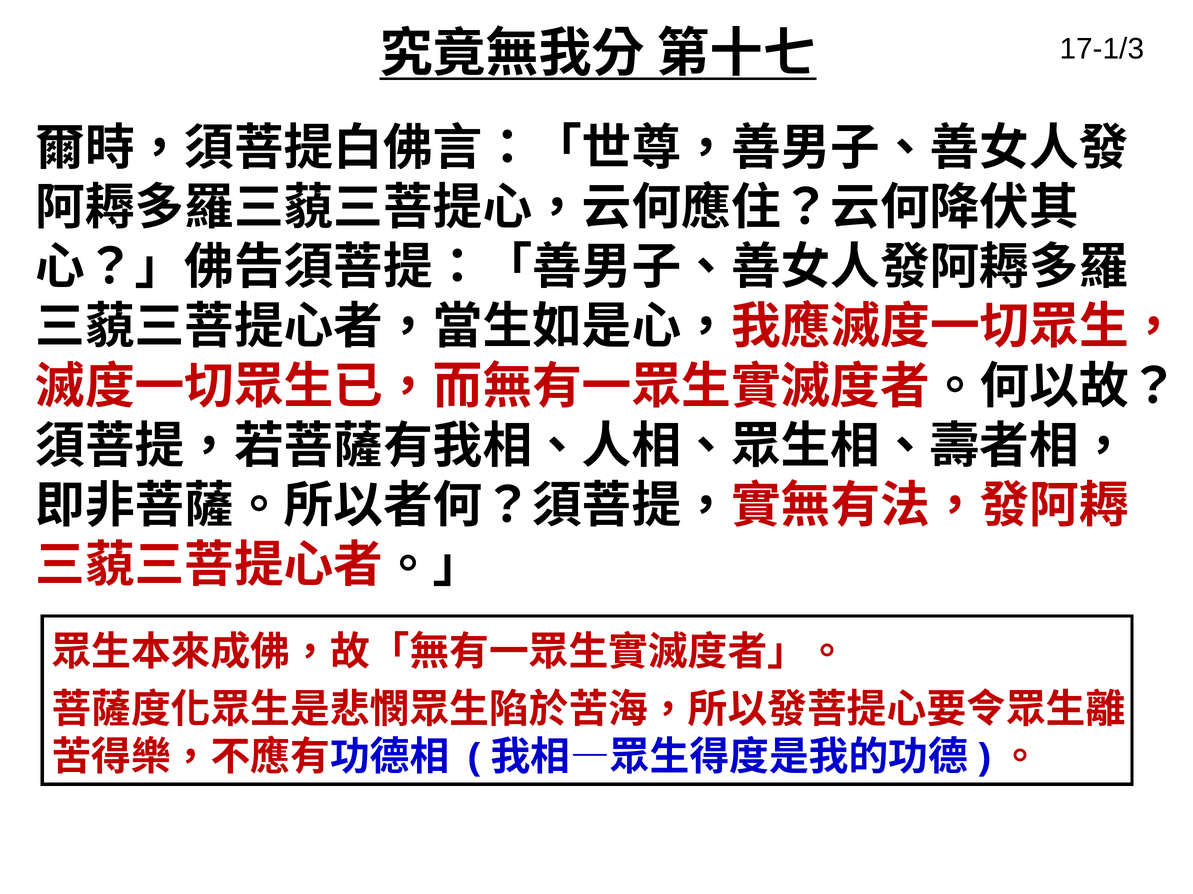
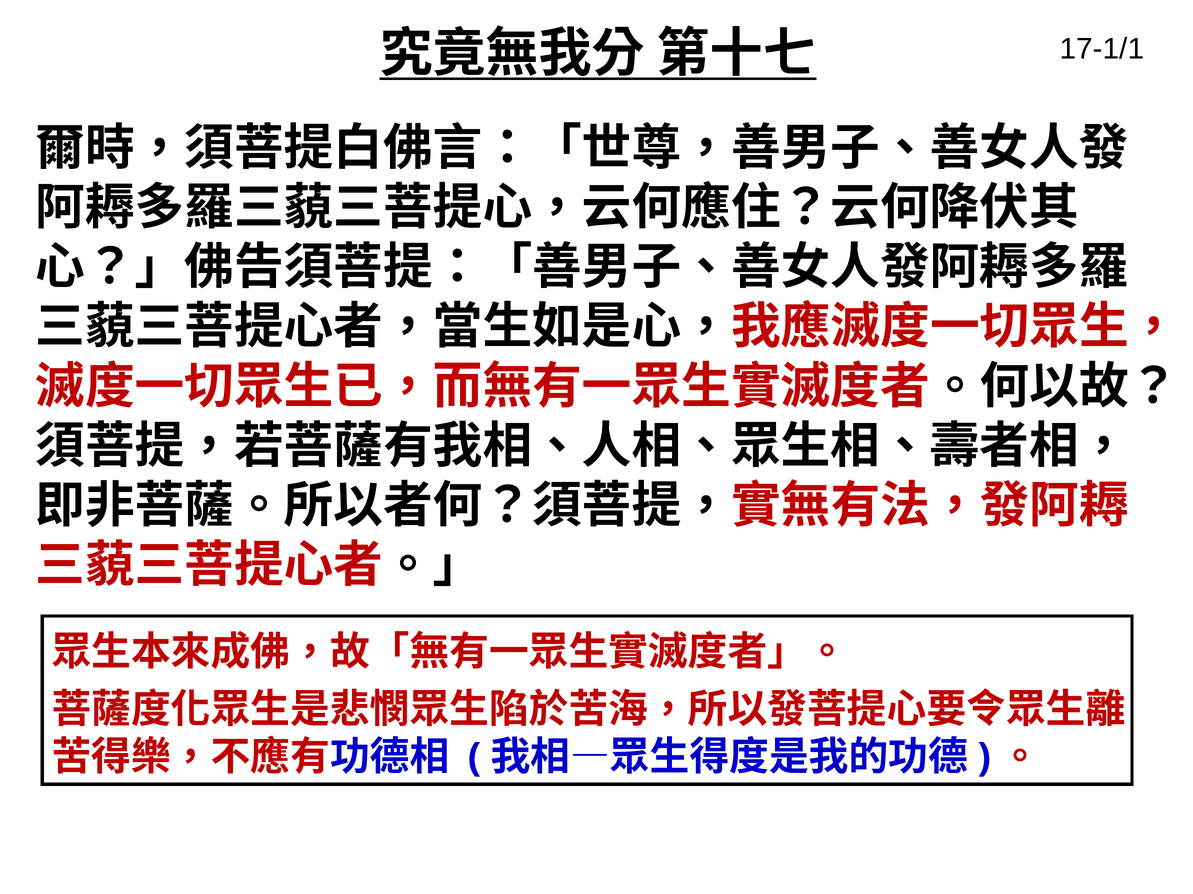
17-1/3: 17-1/3 -> 17-1/1
